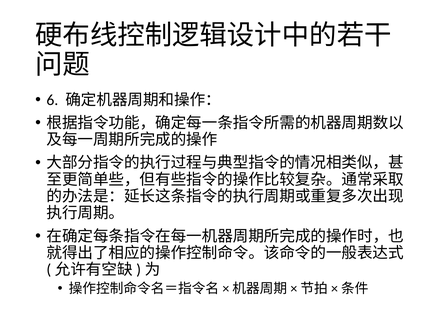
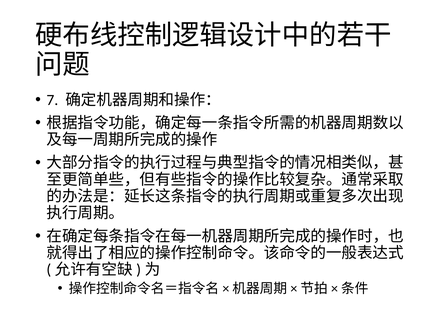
6: 6 -> 7
